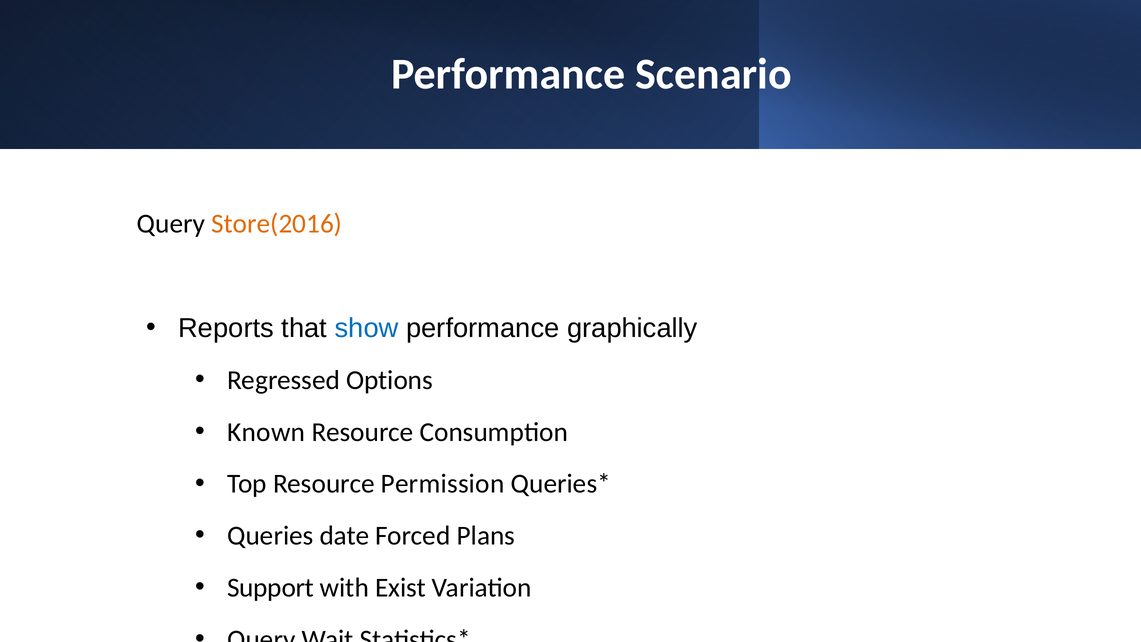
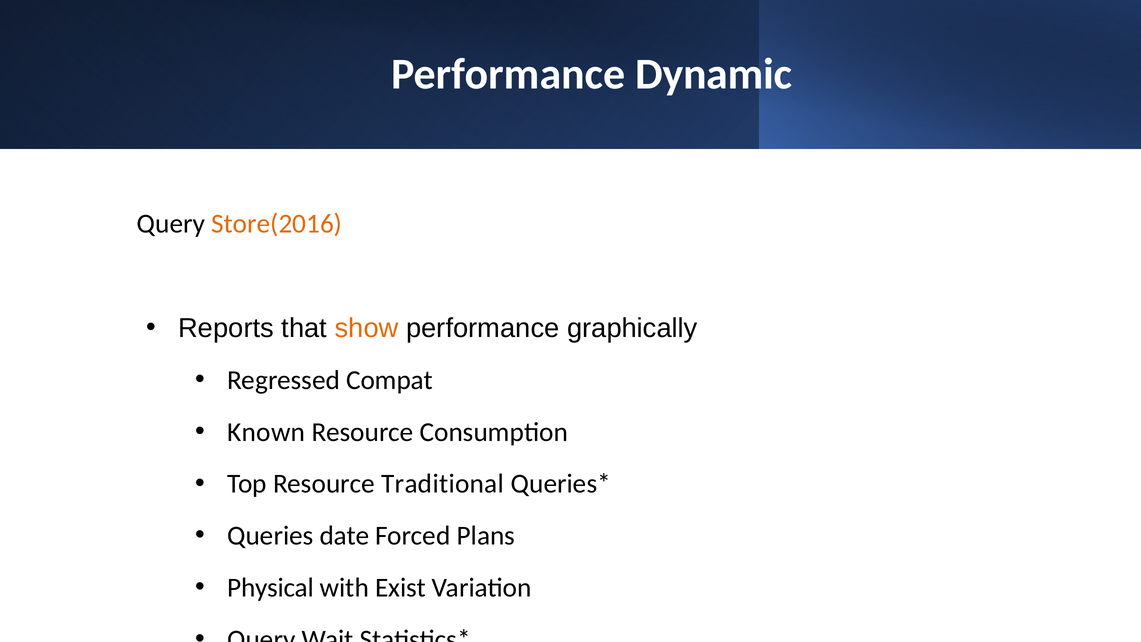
Scenario: Scenario -> Dynamic
show colour: blue -> orange
Options: Options -> Compat
Permission: Permission -> Traditional
Support: Support -> Physical
